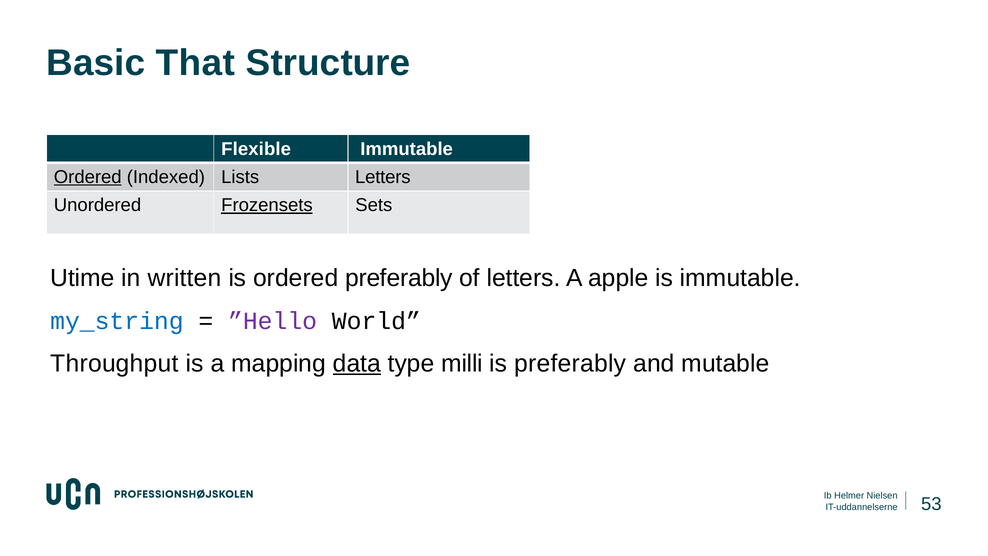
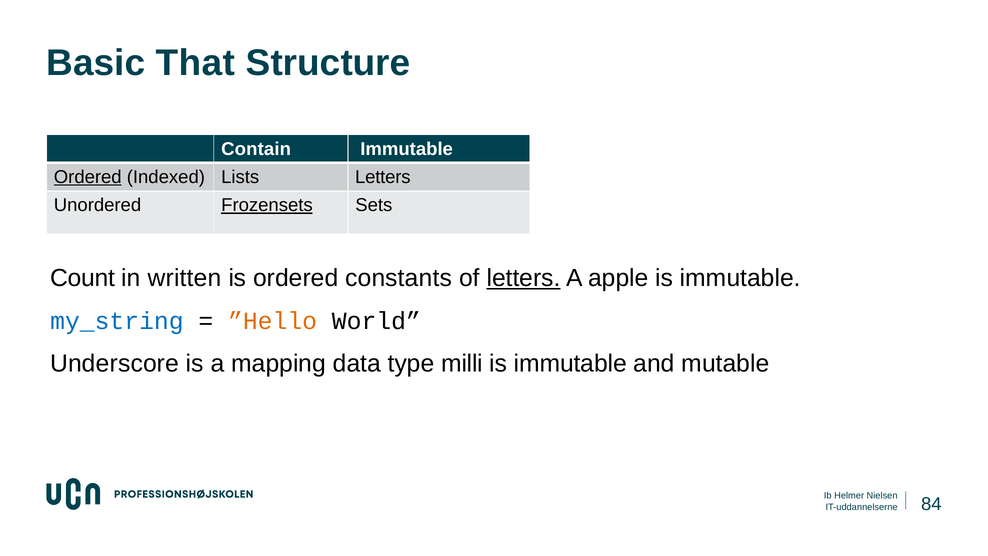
Flexible: Flexible -> Contain
Utime: Utime -> Count
ordered preferably: preferably -> constants
letters at (524, 278) underline: none -> present
”Hello colour: purple -> orange
Throughput: Throughput -> Underscore
data underline: present -> none
preferably at (570, 364): preferably -> immutable
53: 53 -> 84
